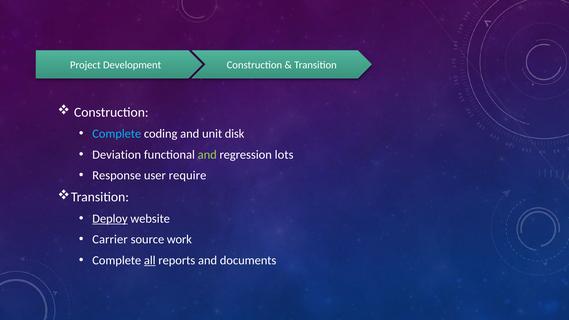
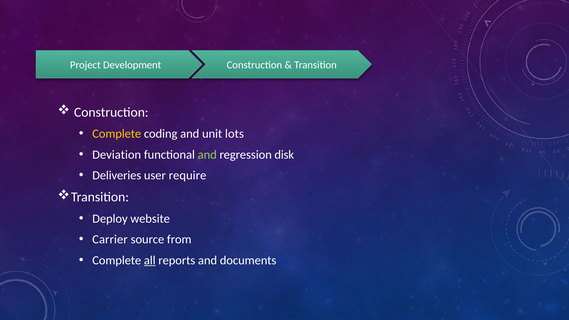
Complete at (117, 134) colour: light blue -> yellow
disk: disk -> lots
lots: lots -> disk
Response: Response -> Deliveries
Deploy underline: present -> none
work: work -> from
